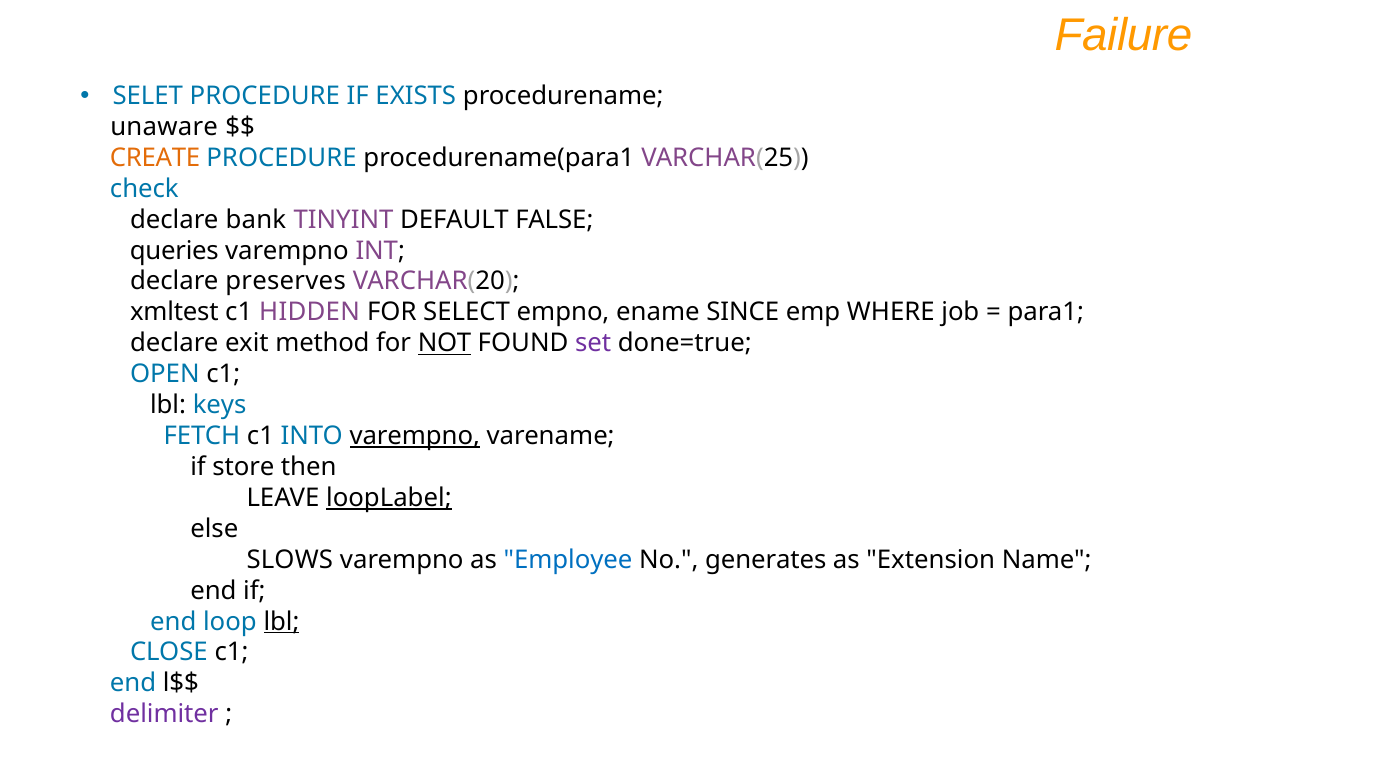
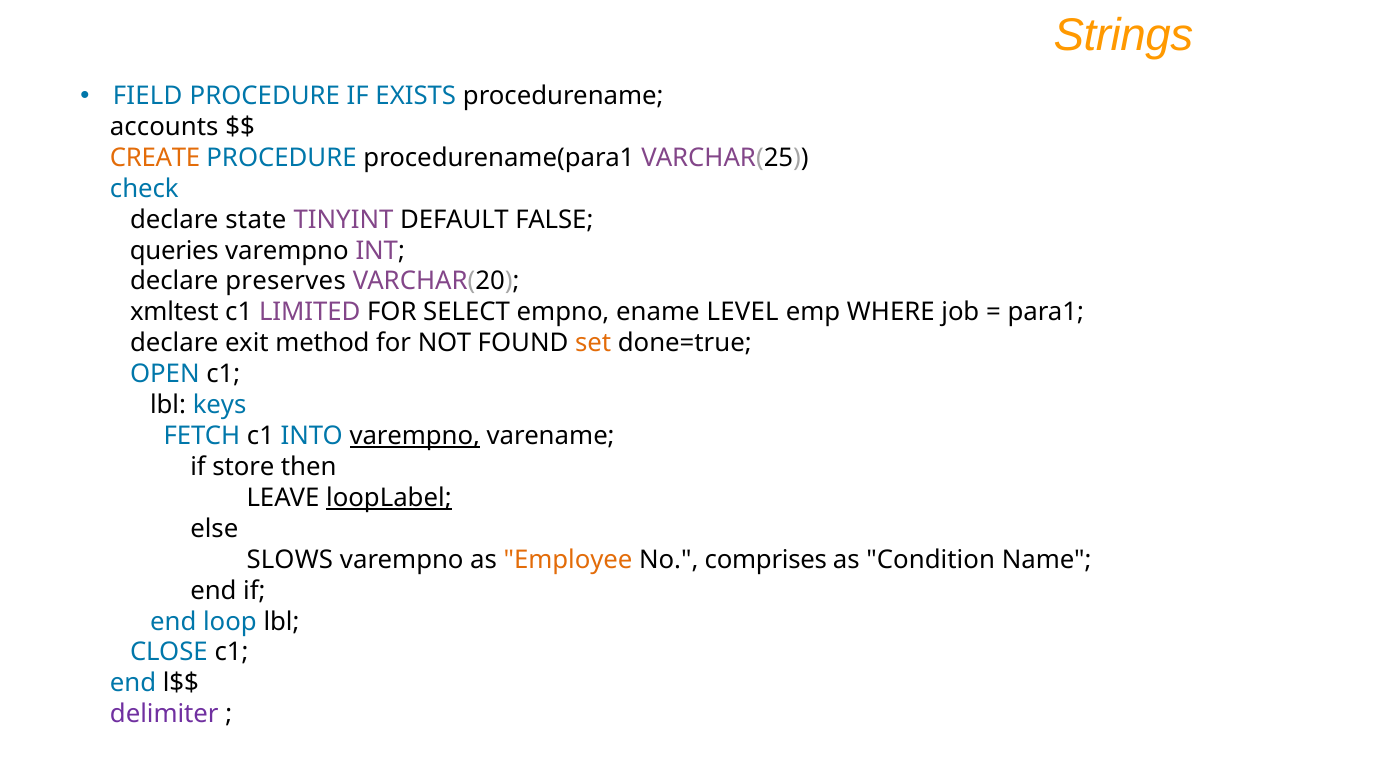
Failure: Failure -> Strings
SELET: SELET -> FIELD
unaware: unaware -> accounts
bank: bank -> state
HIDDEN: HIDDEN -> LIMITED
SINCE: SINCE -> LEVEL
NOT underline: present -> none
set colour: purple -> orange
Employee colour: blue -> orange
generates: generates -> comprises
Extension: Extension -> Condition
lbl at (281, 621) underline: present -> none
